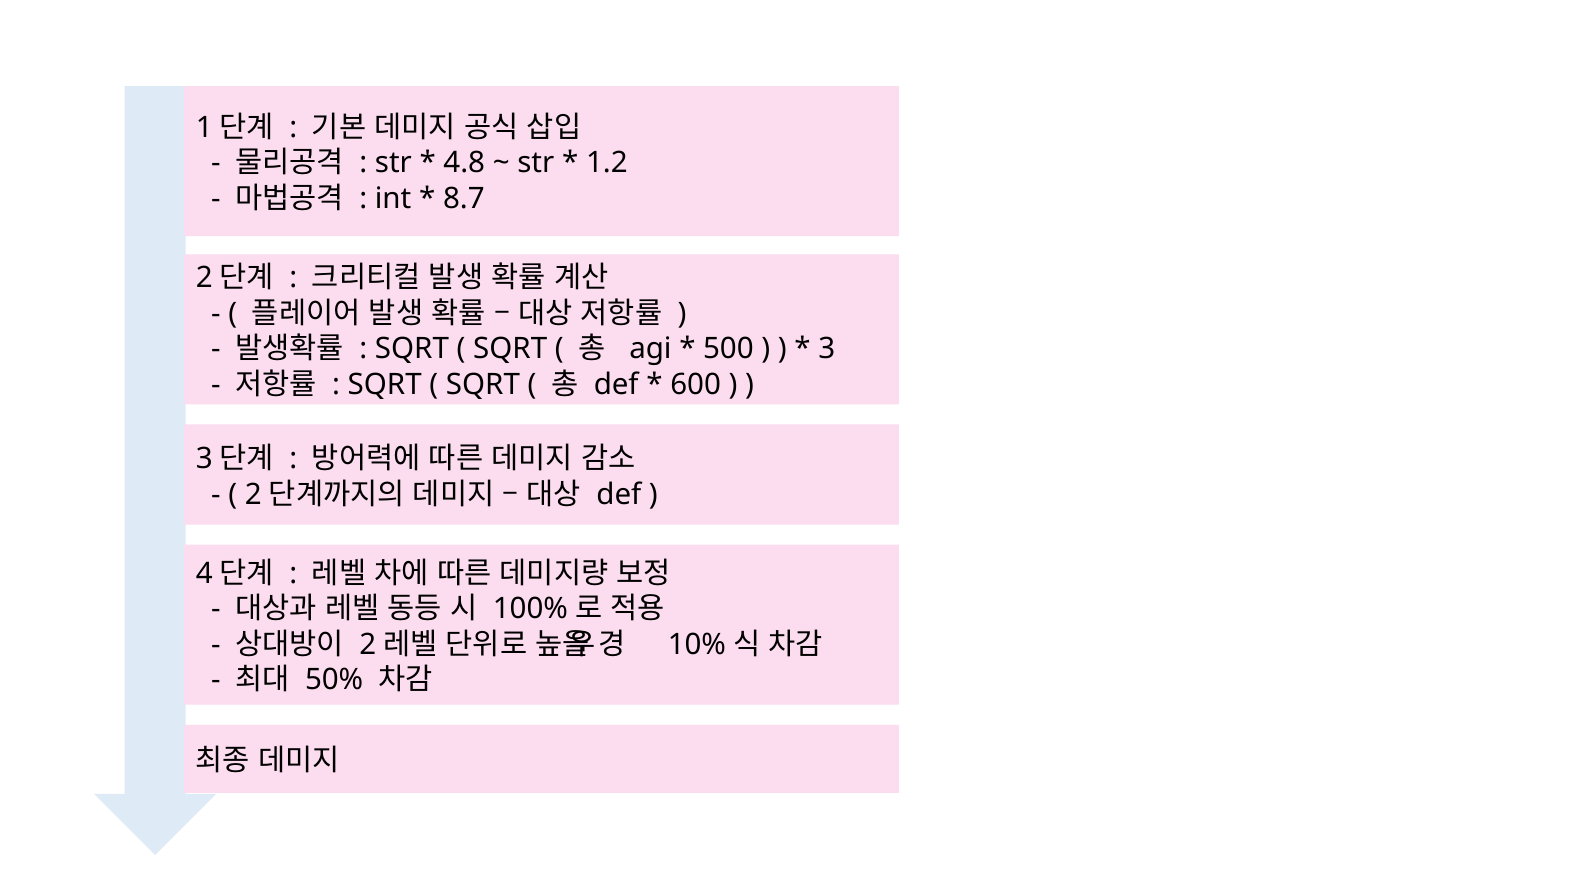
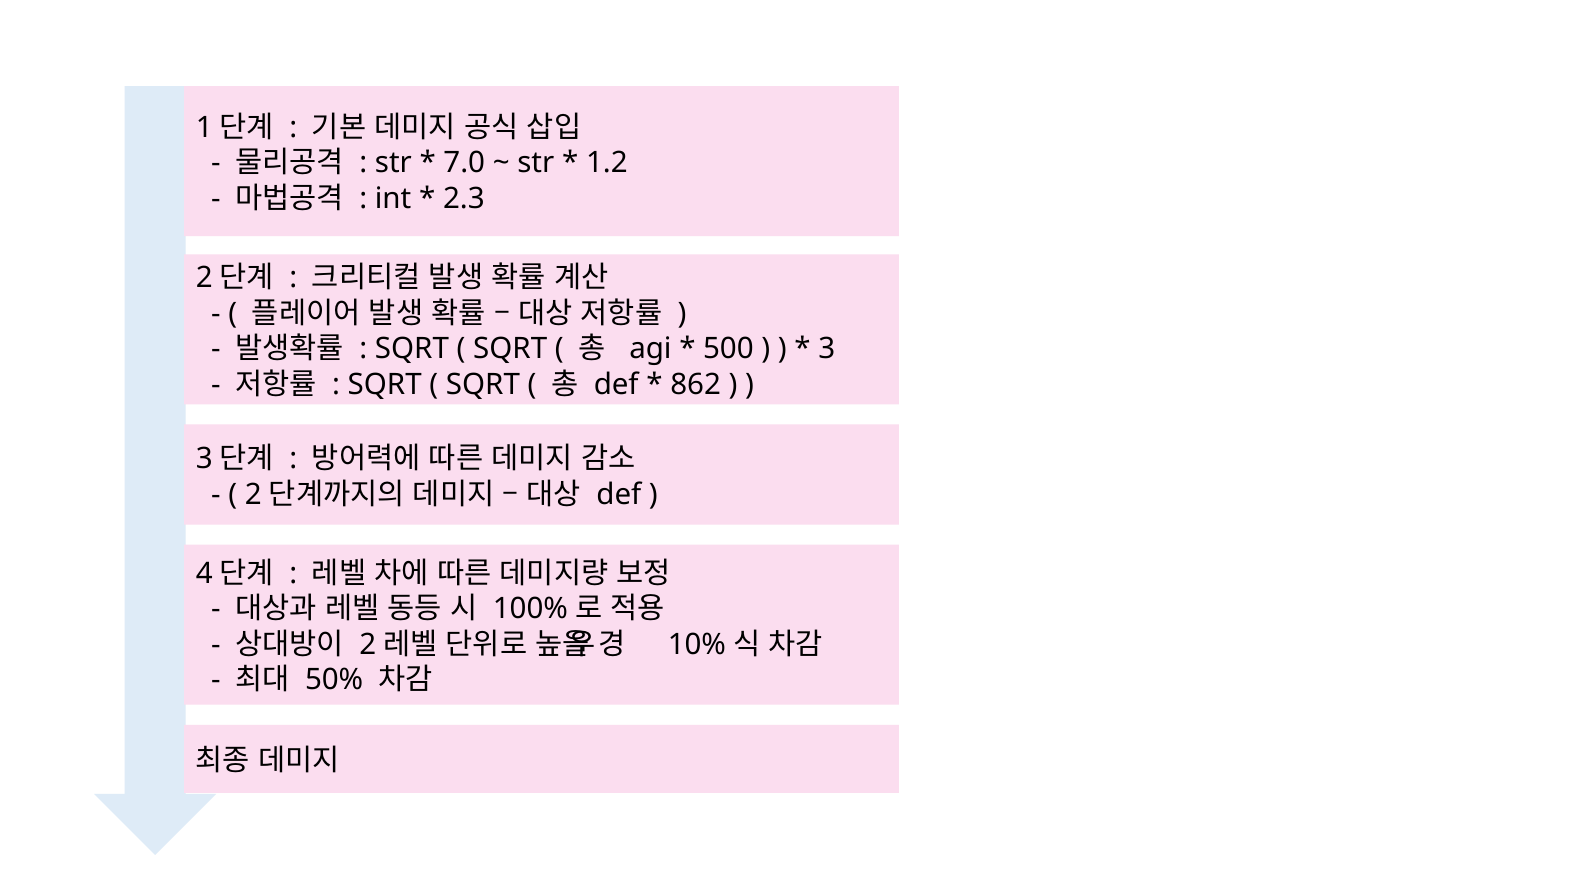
4.8: 4.8 -> 7.0
8.7: 8.7 -> 2.3
600: 600 -> 862
